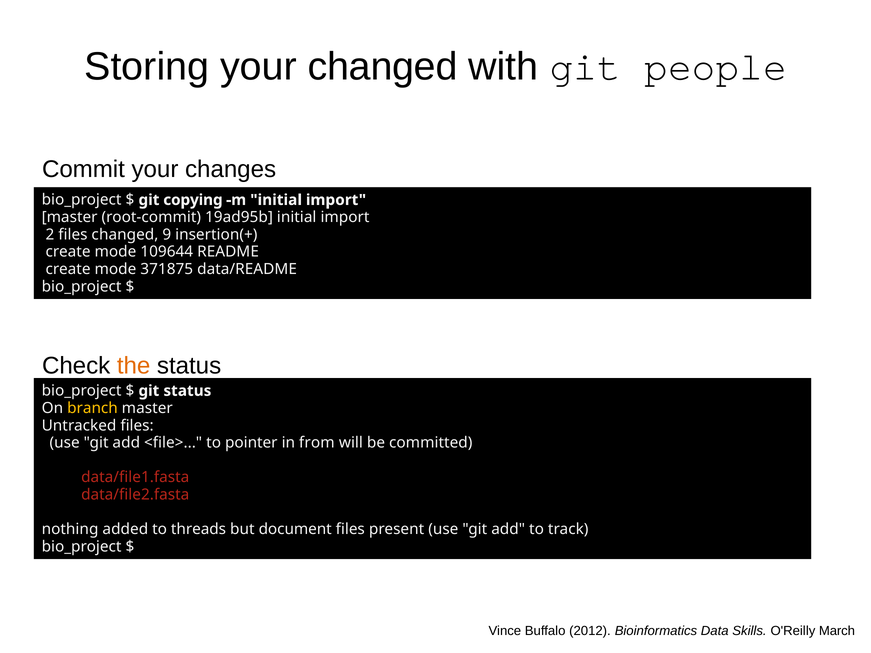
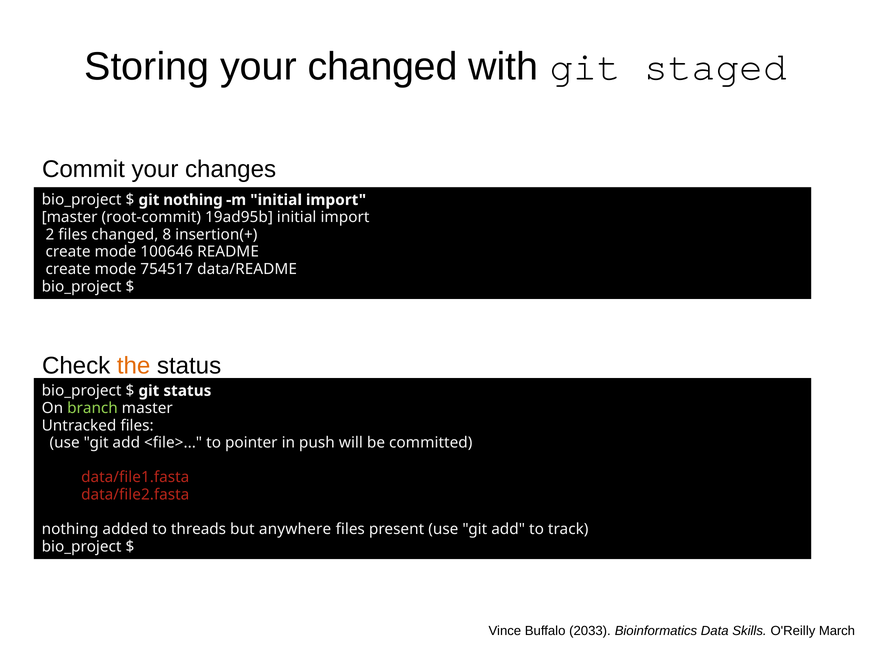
people: people -> staged
git copying: copying -> nothing
9: 9 -> 8
109644: 109644 -> 100646
371875: 371875 -> 754517
branch colour: yellow -> light green
from: from -> push
document: document -> anywhere
2012: 2012 -> 2033
